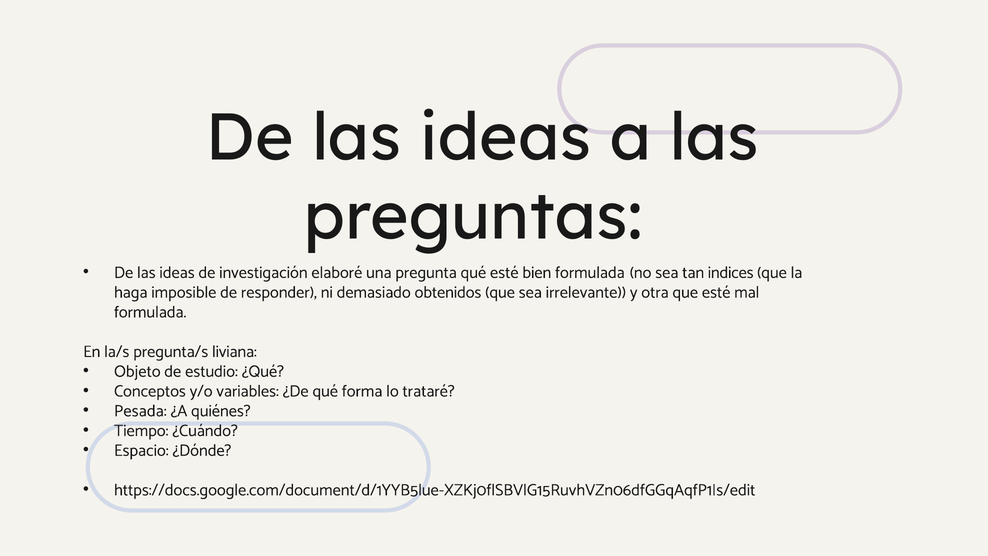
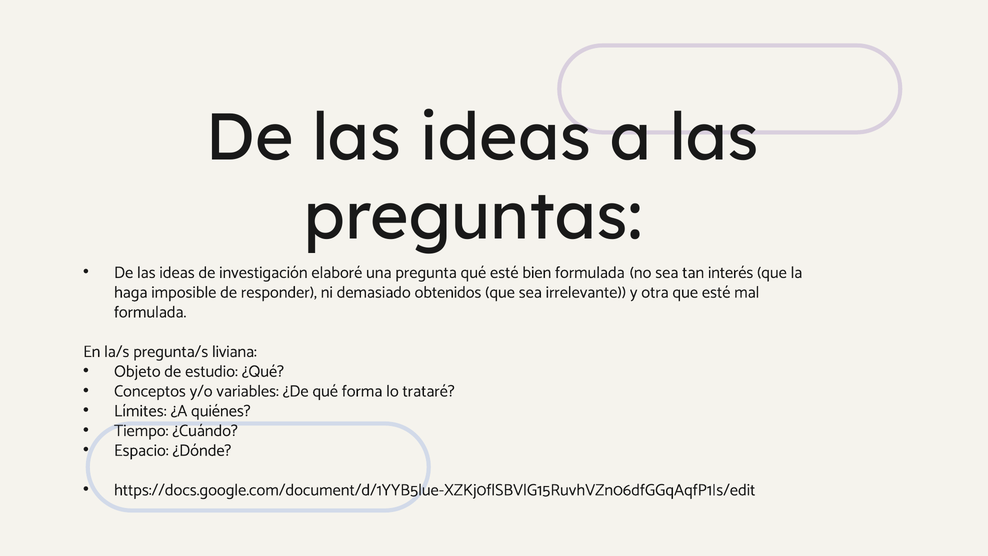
indices: indices -> interés
Pesada: Pesada -> Límites
